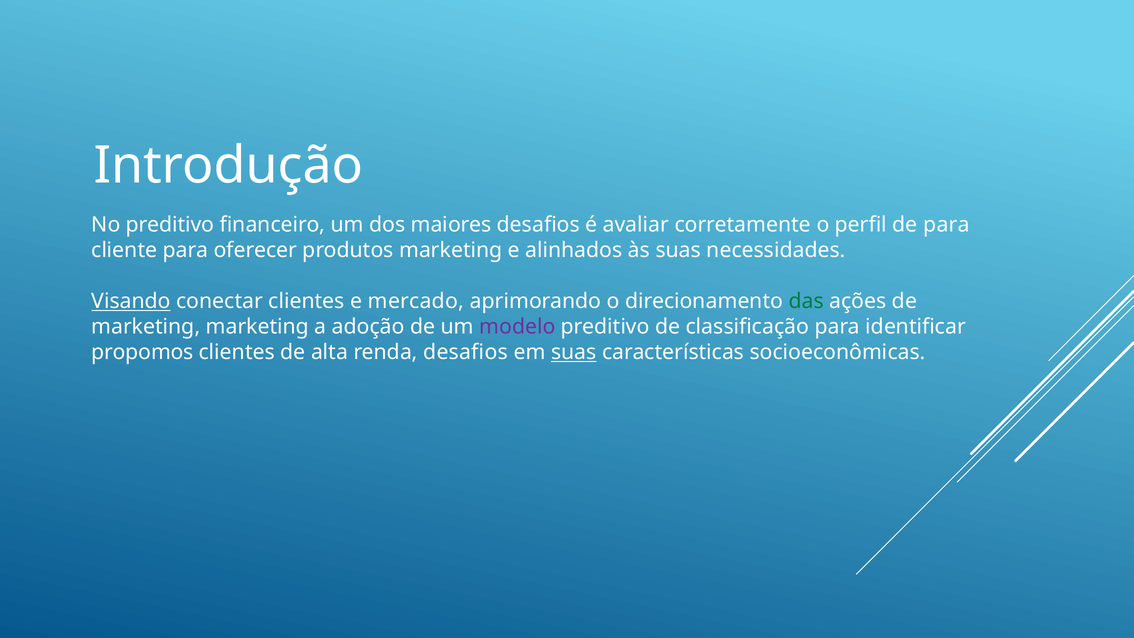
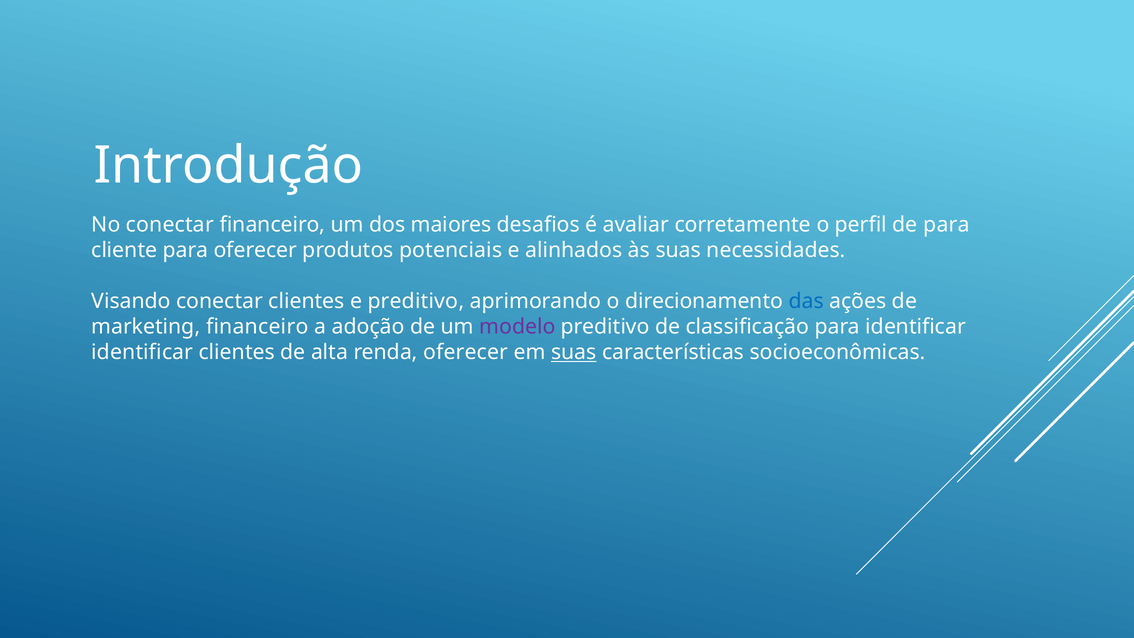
No preditivo: preditivo -> conectar
produtos marketing: marketing -> potenciais
Visando underline: present -> none
e mercado: mercado -> preditivo
das colour: green -> blue
marketing marketing: marketing -> financeiro
propomos at (142, 352): propomos -> identificar
renda desafios: desafios -> oferecer
